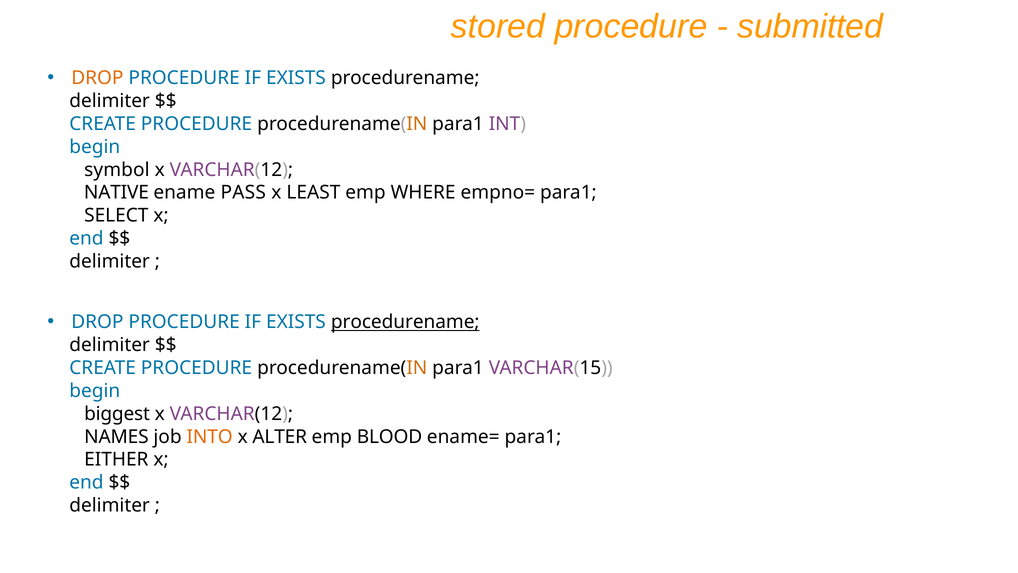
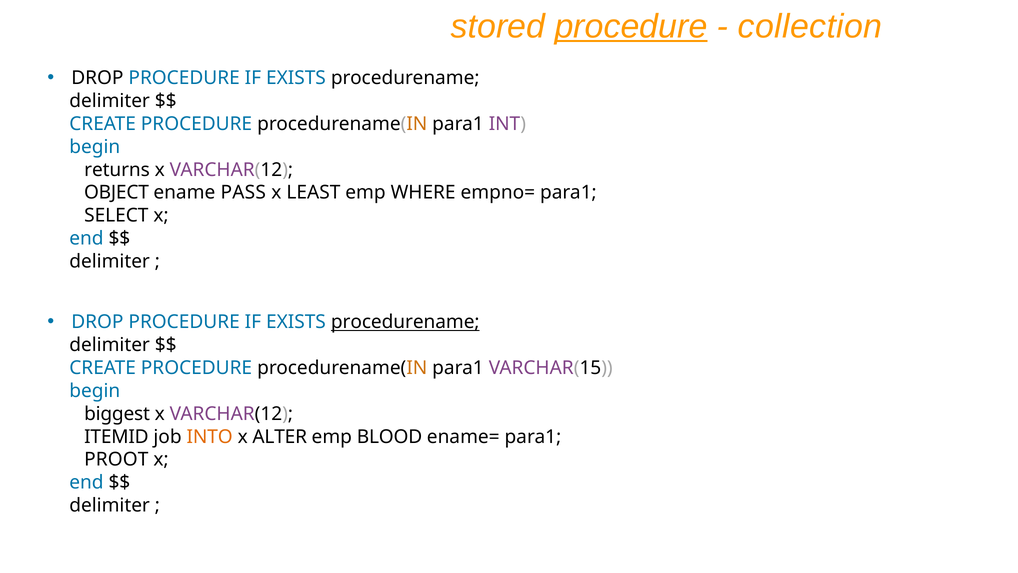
procedure at (631, 26) underline: none -> present
submitted: submitted -> collection
DROP at (97, 78) colour: orange -> black
symbol: symbol -> returns
NATIVE: NATIVE -> OBJECT
NAMES: NAMES -> ITEMID
EITHER: EITHER -> PROOT
